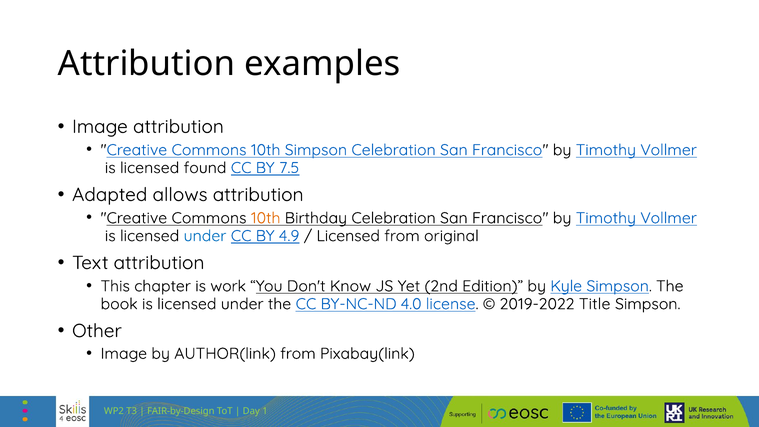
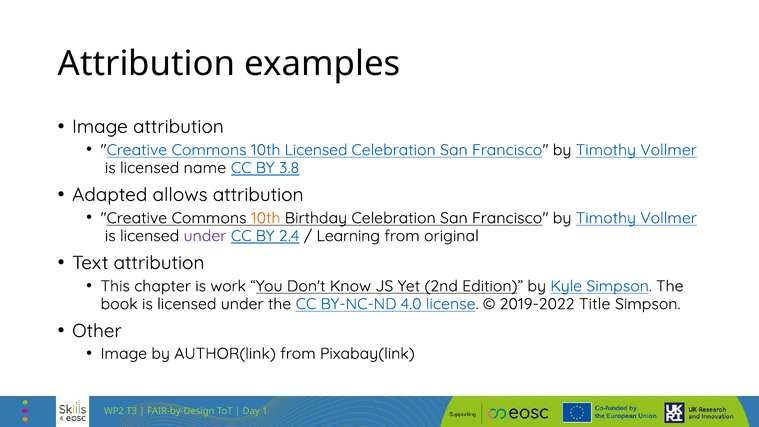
10th Simpson: Simpson -> Licensed
found: found -> name
7.5: 7.5 -> 3.8
under at (205, 236) colour: blue -> purple
4.9: 4.9 -> 2.4
Licensed at (348, 236): Licensed -> Learning
